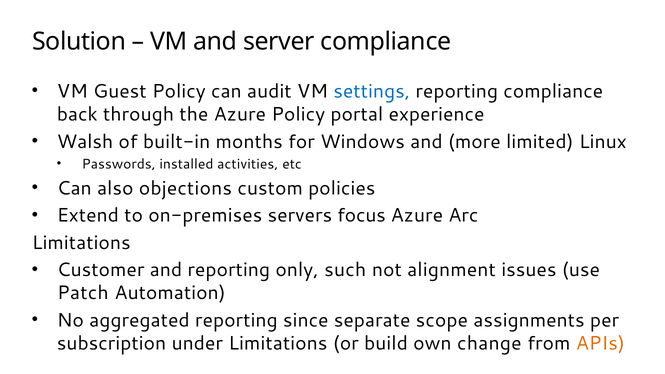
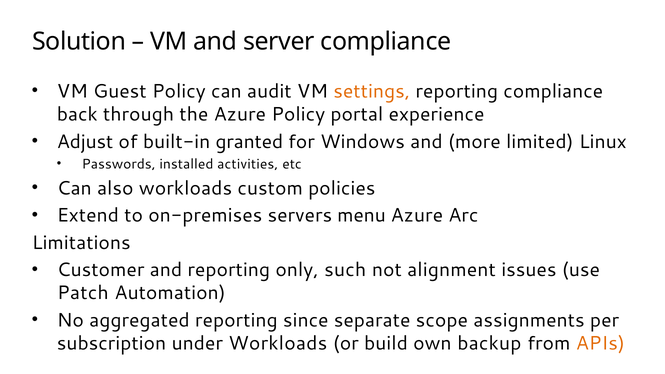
settings colour: blue -> orange
Walsh: Walsh -> Adjust
months: months -> granted
also objections: objections -> workloads
focus: focus -> menu
under Limitations: Limitations -> Workloads
change: change -> backup
